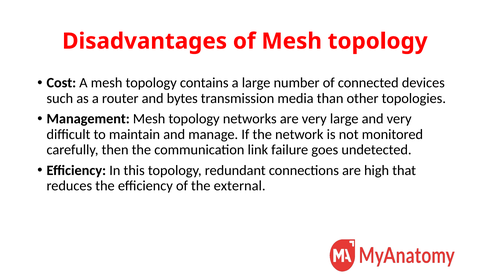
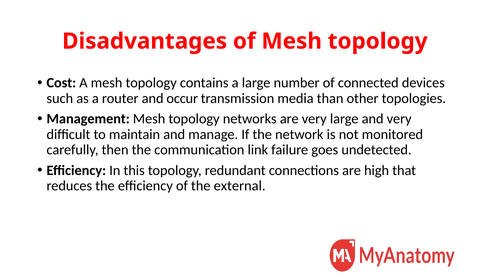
bytes: bytes -> occur
